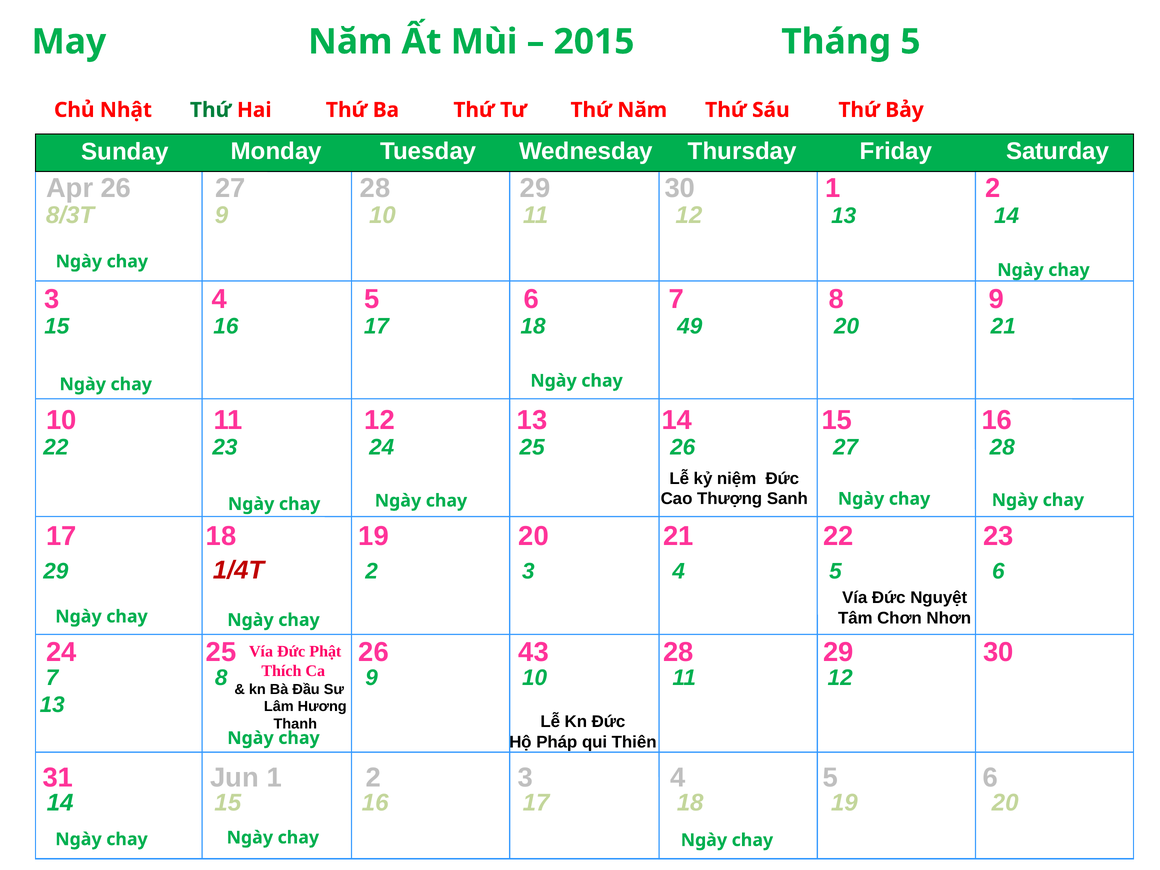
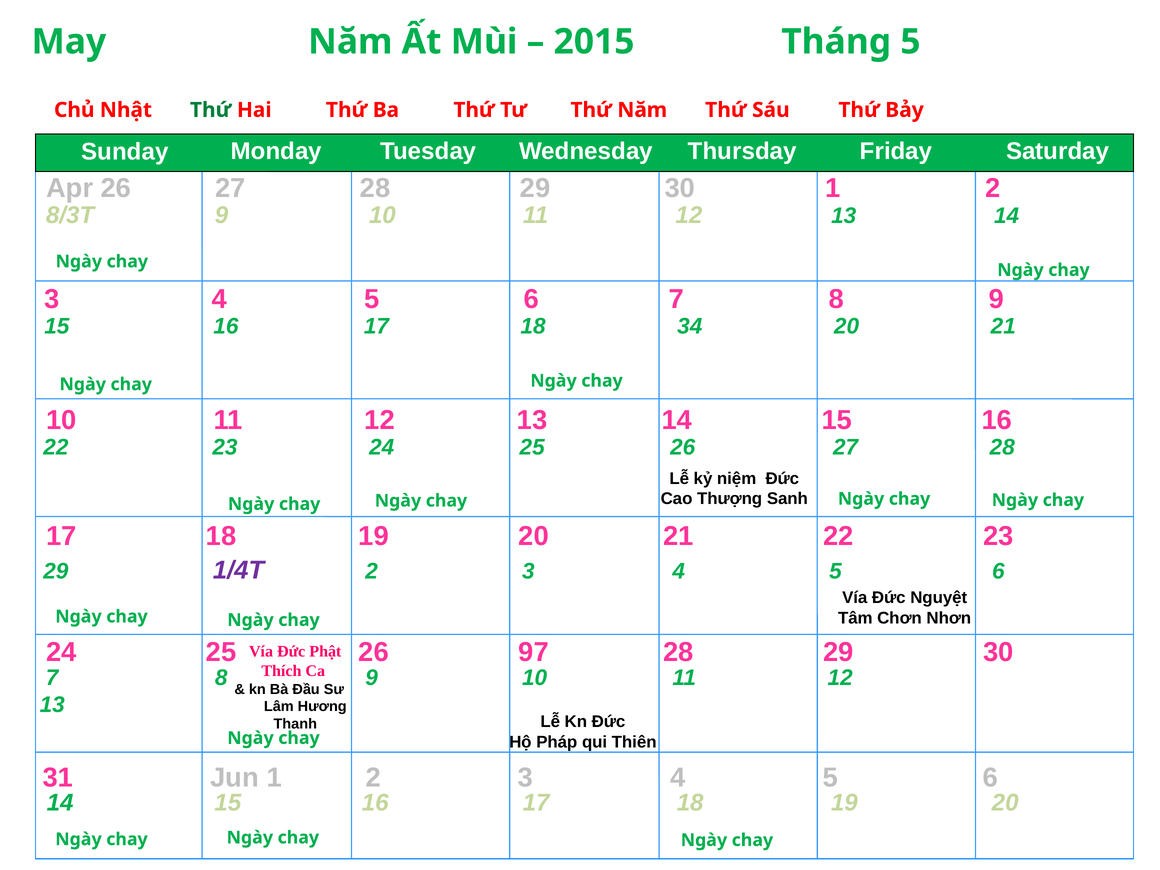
49: 49 -> 34
1/4T colour: red -> purple
43: 43 -> 97
